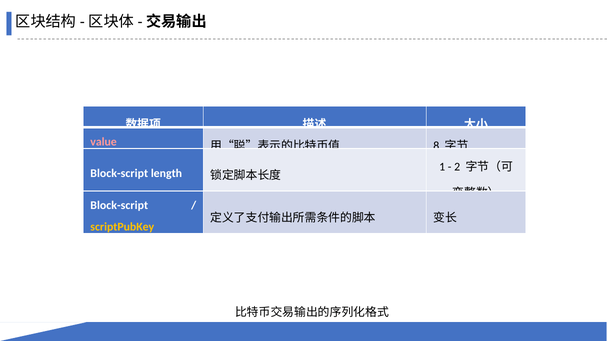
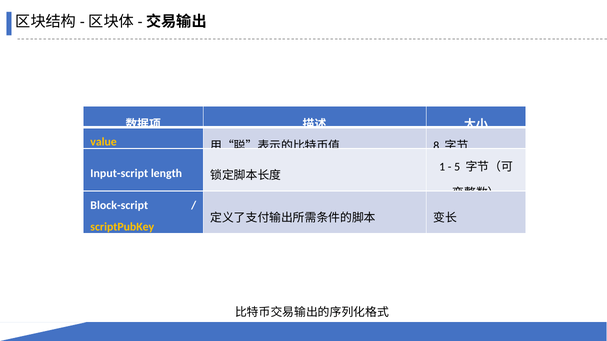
value colour: pink -> yellow
2: 2 -> 5
Block-script at (119, 174): Block-script -> Input-script
